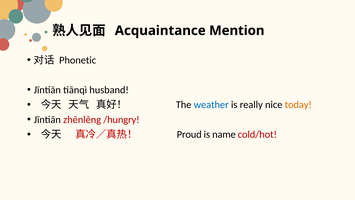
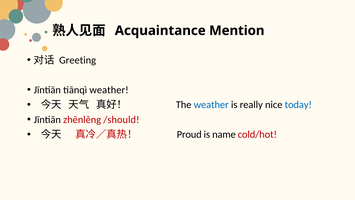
Phonetic: Phonetic -> Greeting
tiānqì husband: husband -> weather
today colour: orange -> blue
/hungry: /hungry -> /should
